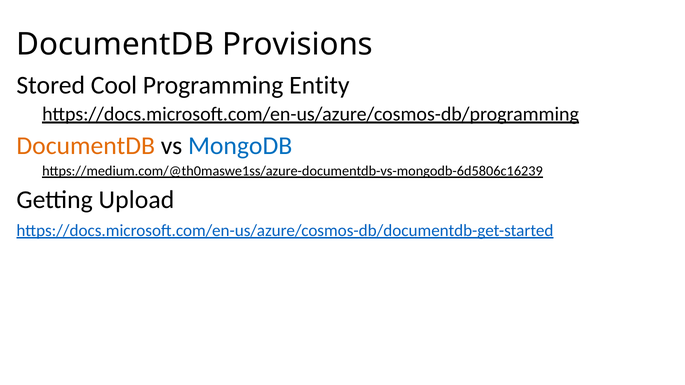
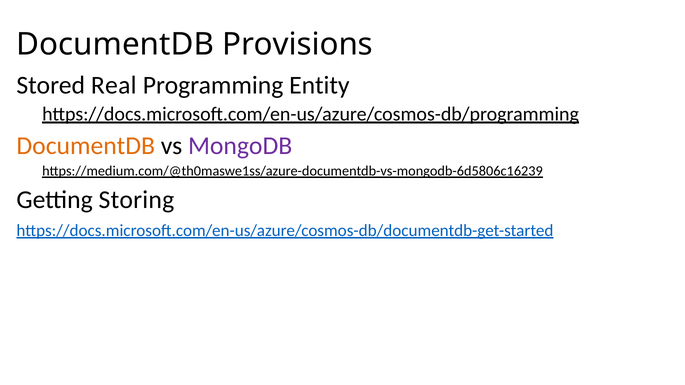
Cool: Cool -> Real
MongoDB colour: blue -> purple
Upload: Upload -> Storing
